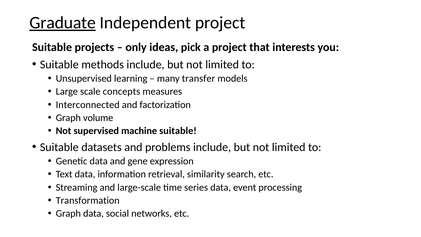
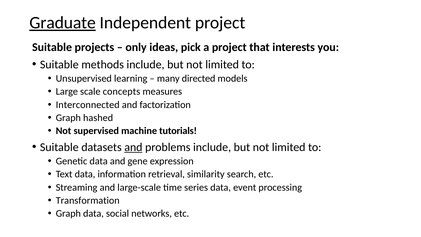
transfer: transfer -> directed
volume: volume -> hashed
machine suitable: suitable -> tutorials
and at (133, 147) underline: none -> present
